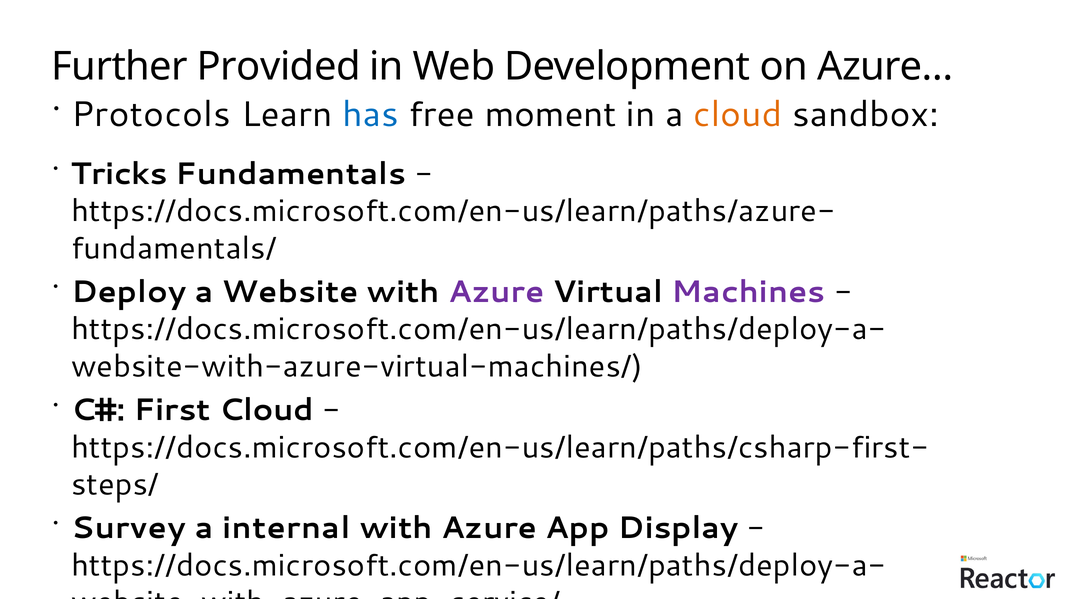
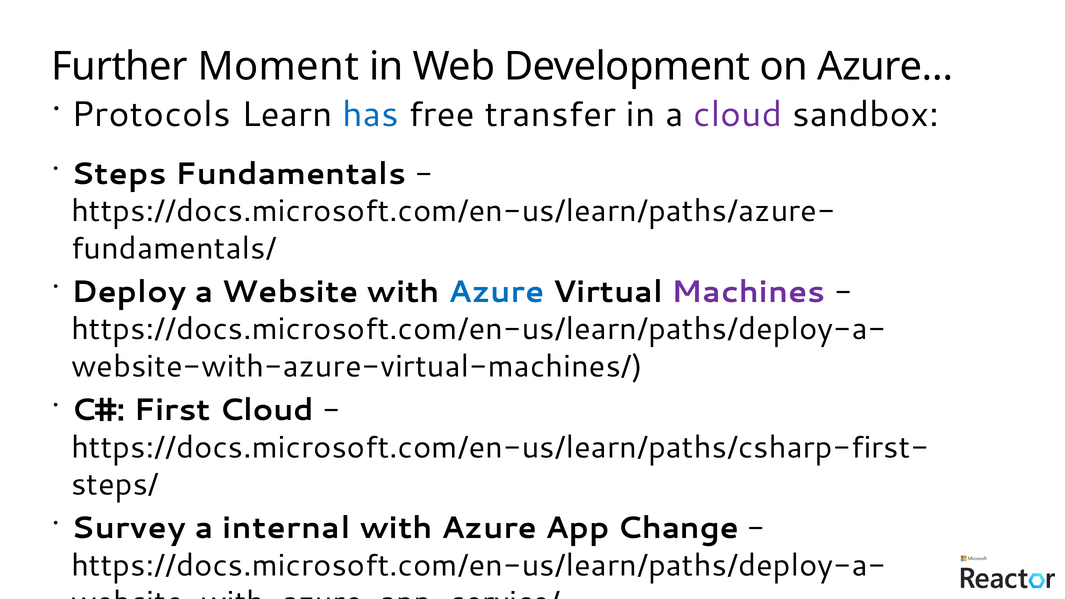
Provided: Provided -> Moment
moment: moment -> transfer
cloud at (738, 115) colour: orange -> purple
Tricks: Tricks -> Steps
Azure at (496, 292) colour: purple -> blue
Display: Display -> Change
